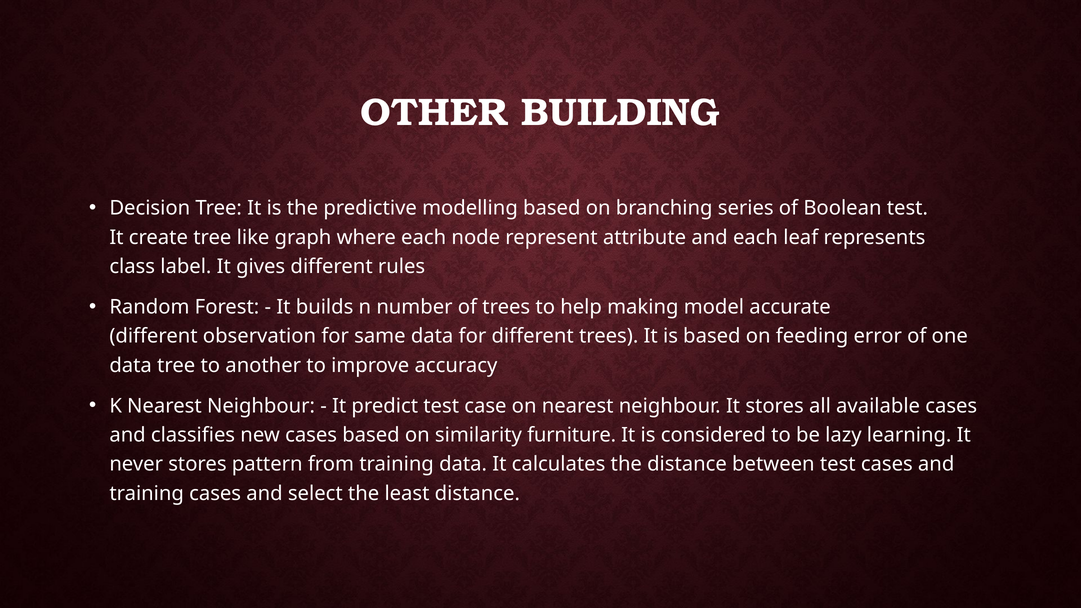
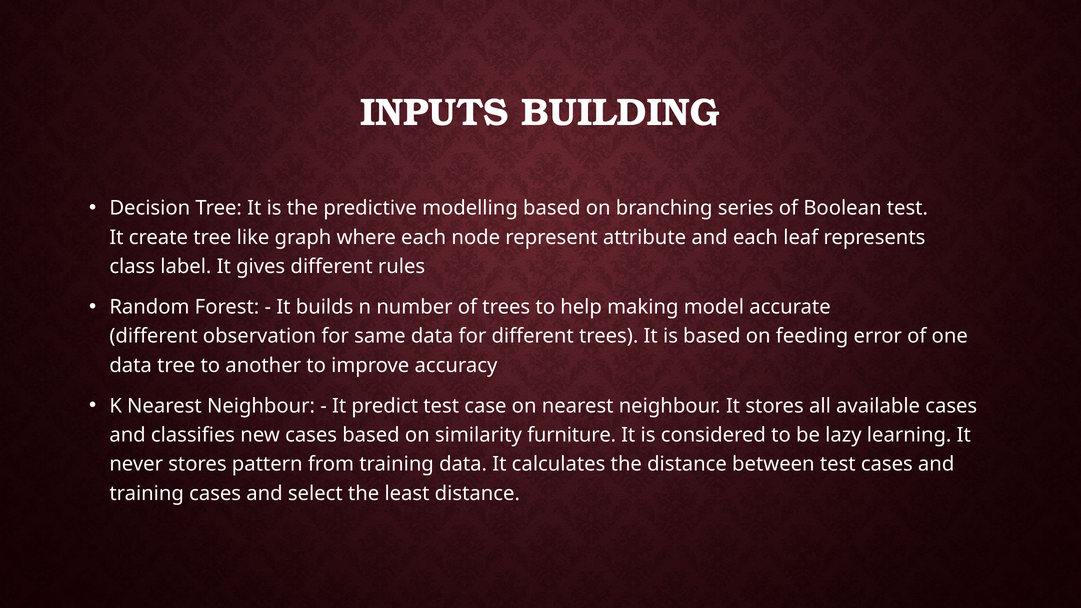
OTHER: OTHER -> INPUTS
